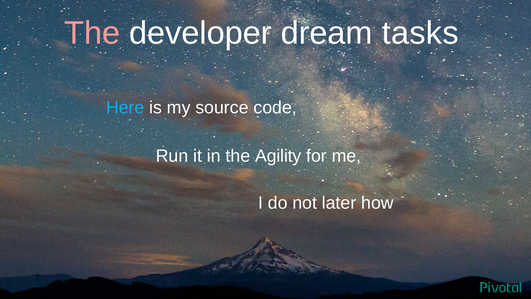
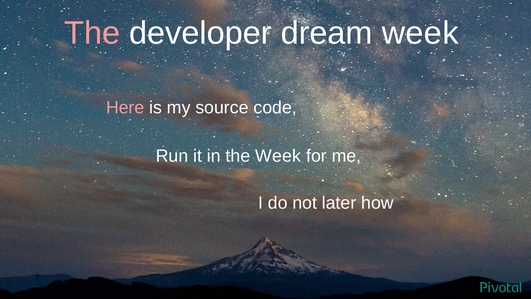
dream tasks: tasks -> week
Here colour: light blue -> pink
the Agility: Agility -> Week
